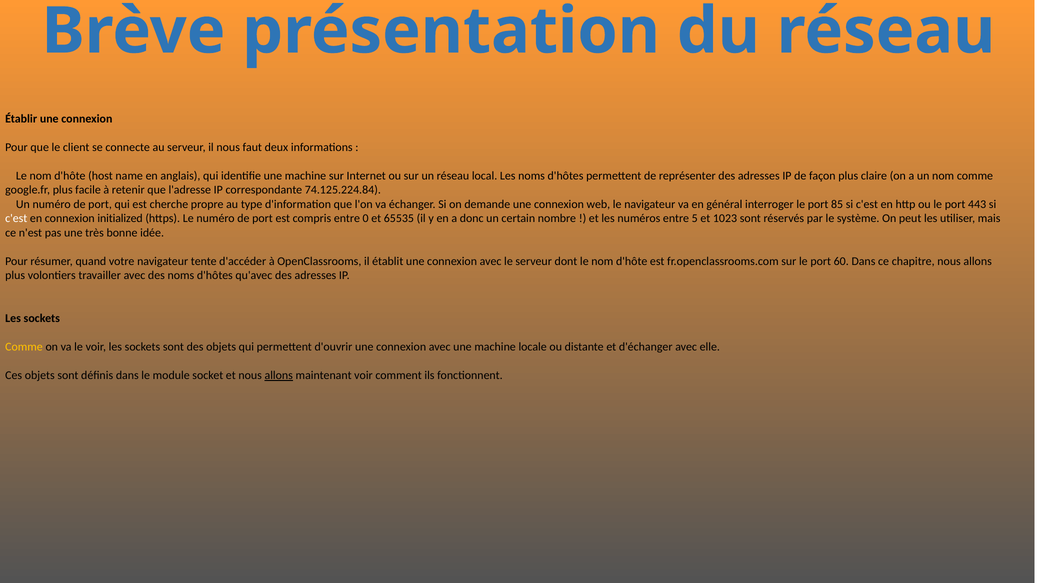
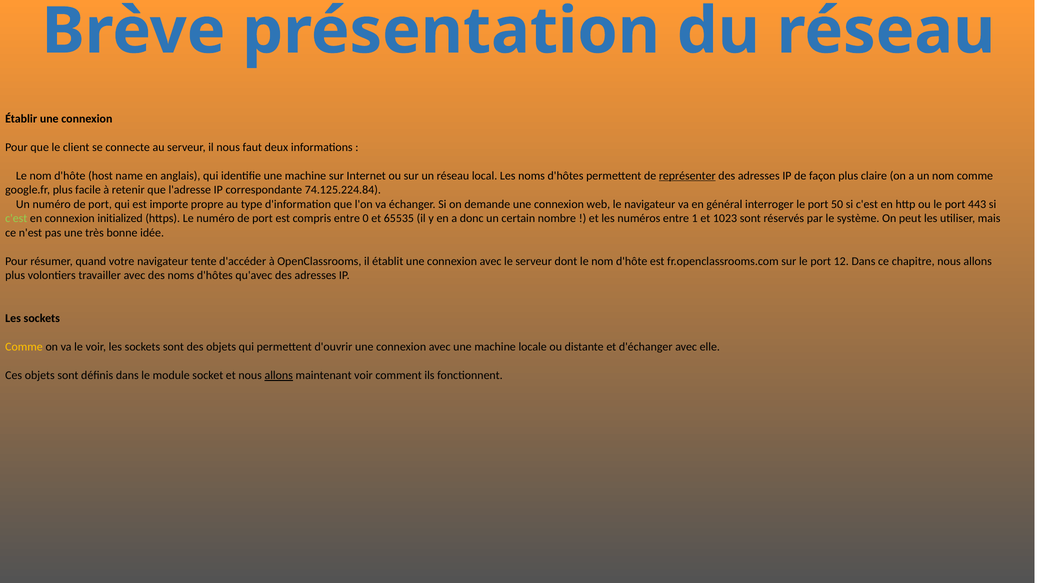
représenter underline: none -> present
cherche: cherche -> importe
85: 85 -> 50
c'est at (16, 219) colour: white -> light green
5: 5 -> 1
60: 60 -> 12
